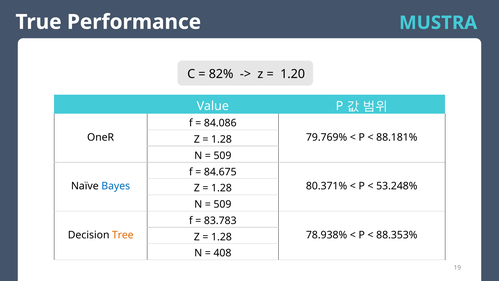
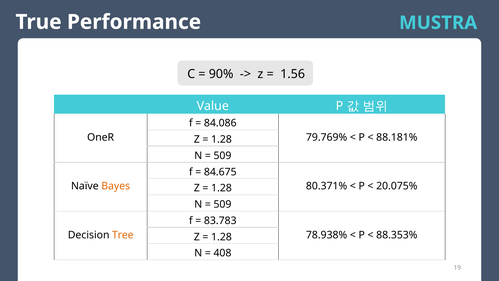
82%: 82% -> 90%
1.20: 1.20 -> 1.56
Bayes colour: blue -> orange
53.248%: 53.248% -> 20.075%
